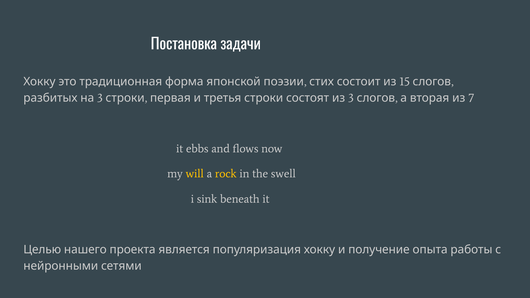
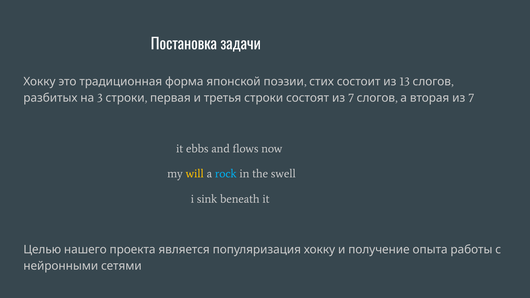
15: 15 -> 13
3 at (351, 98): 3 -> 7
rock colour: yellow -> light blue
